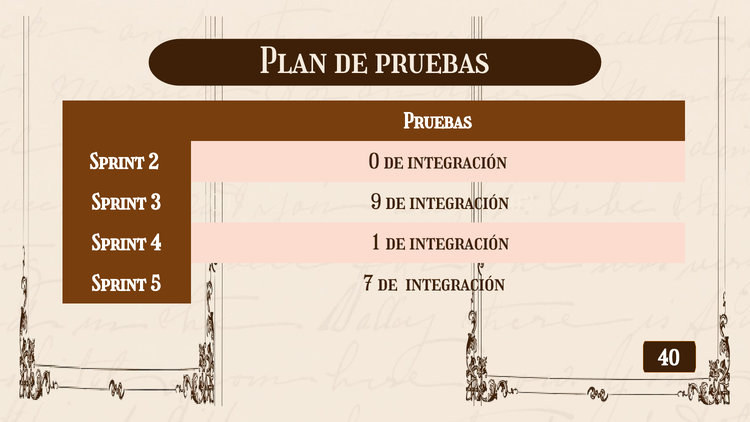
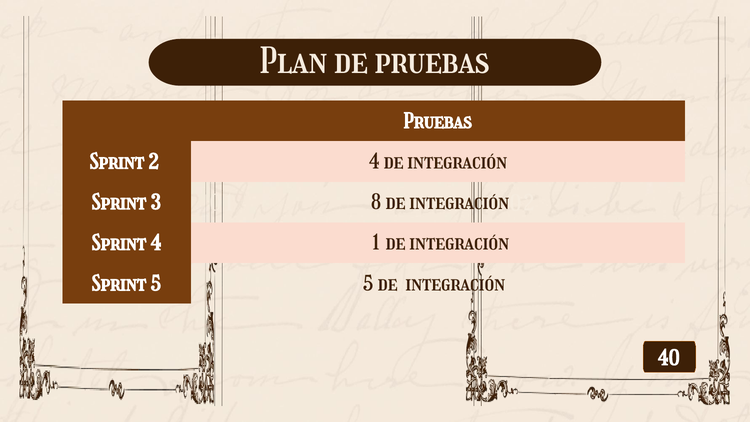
2 0: 0 -> 4
9: 9 -> 8
5 7: 7 -> 5
